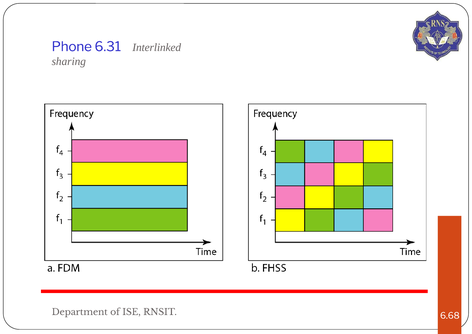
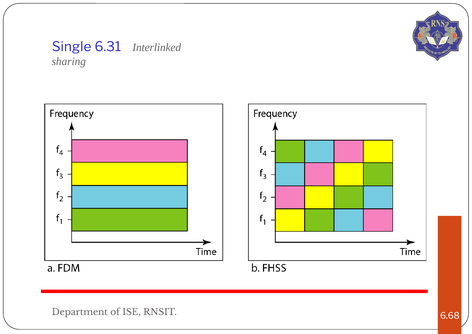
Phone: Phone -> Single
